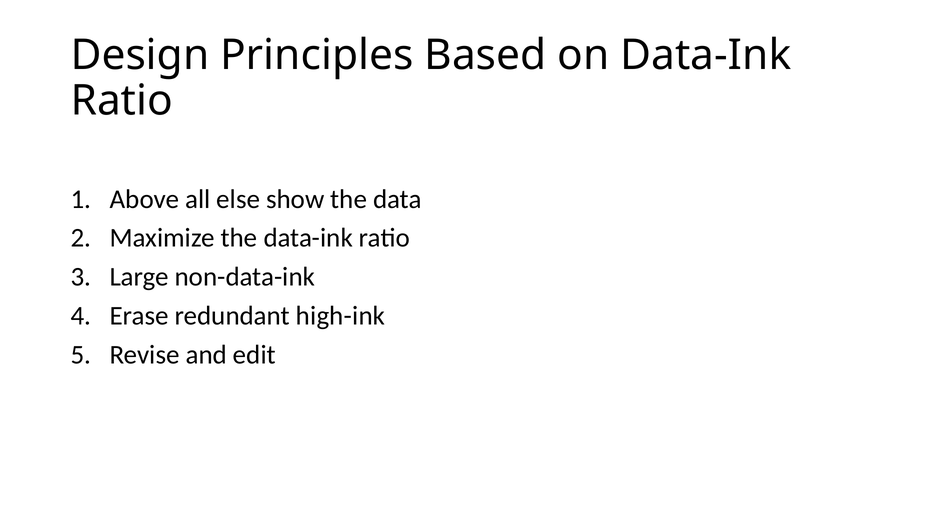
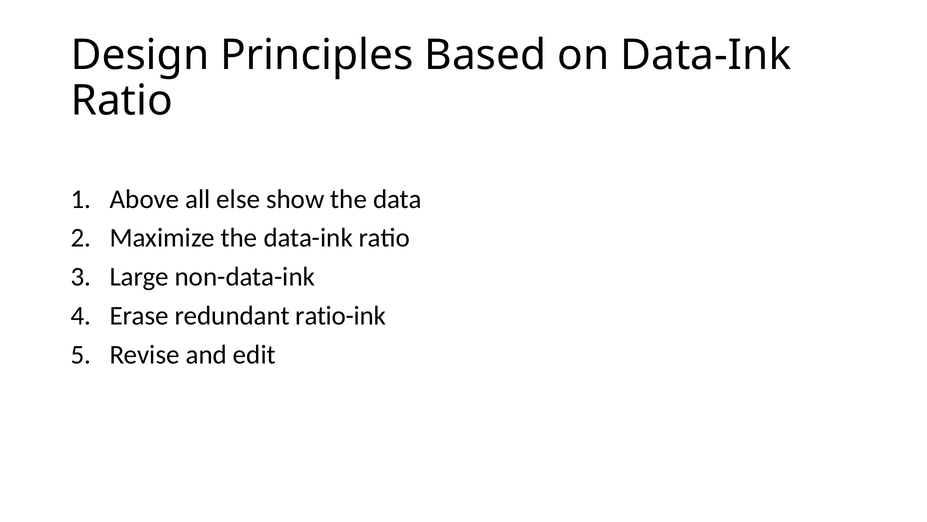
high-ink: high-ink -> ratio-ink
